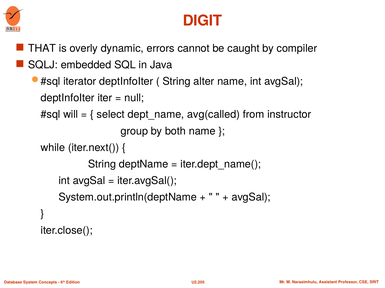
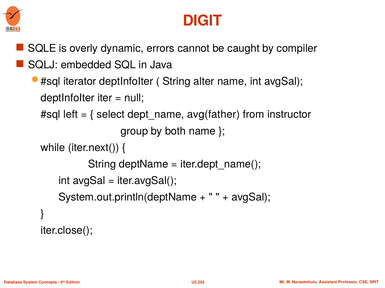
THAT: THAT -> SQLE
will: will -> left
avg(called: avg(called -> avg(father
